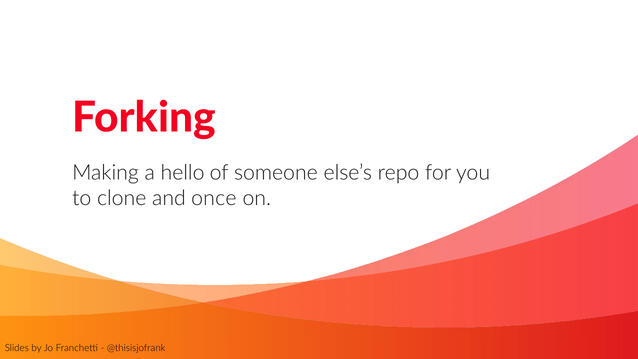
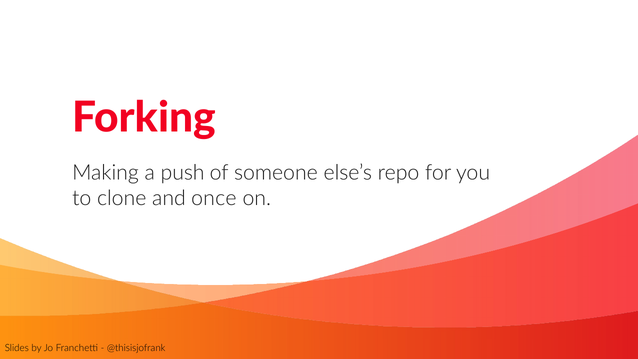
hello: hello -> push
